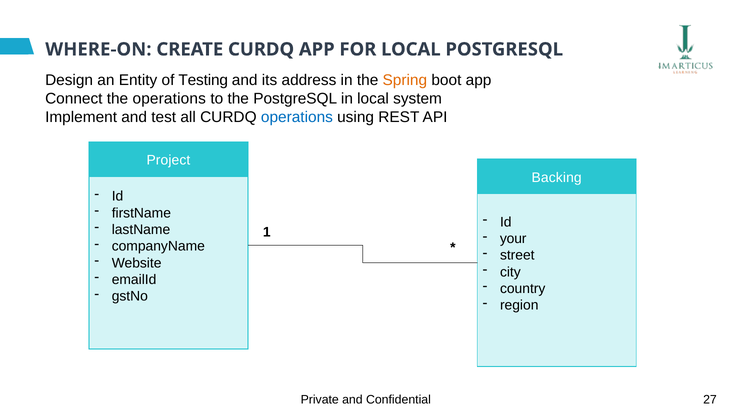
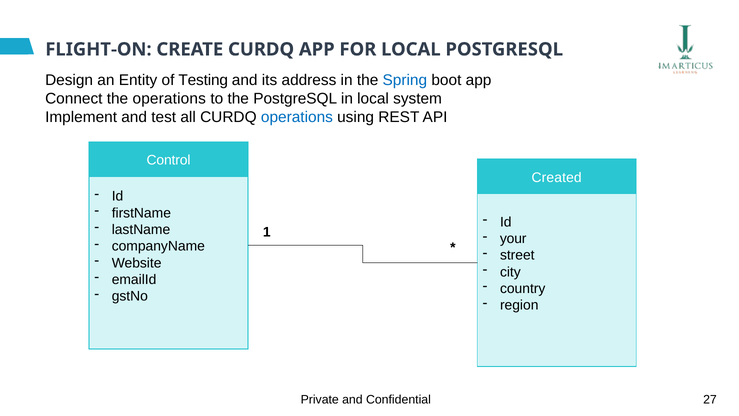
WHERE-ON: WHERE-ON -> FLIGHT-ON
Spring colour: orange -> blue
Project: Project -> Control
Backing: Backing -> Created
